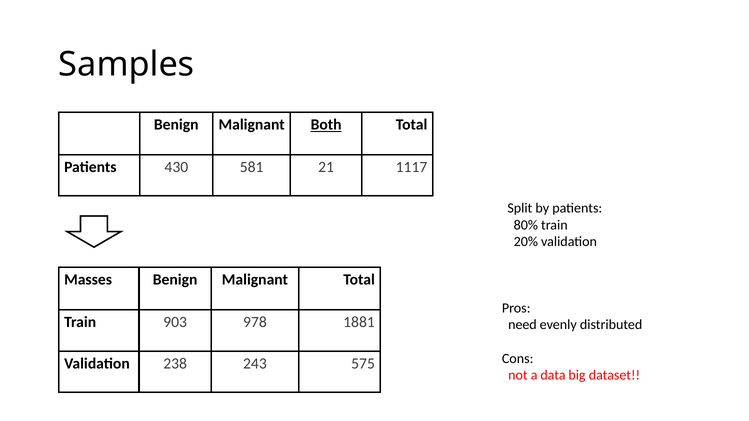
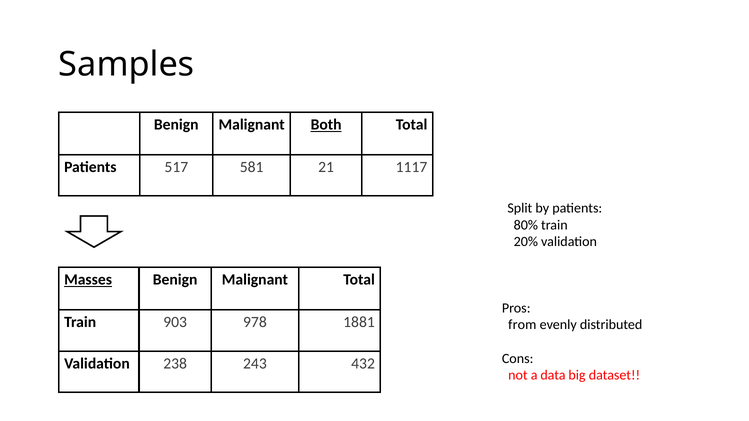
430: 430 -> 517
Masses underline: none -> present
need: need -> from
575: 575 -> 432
